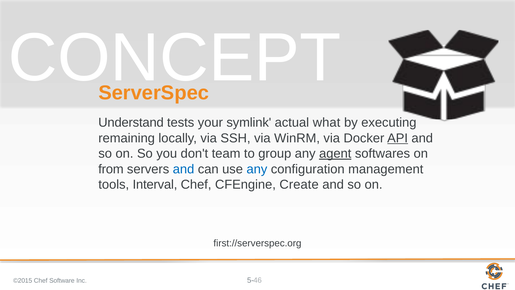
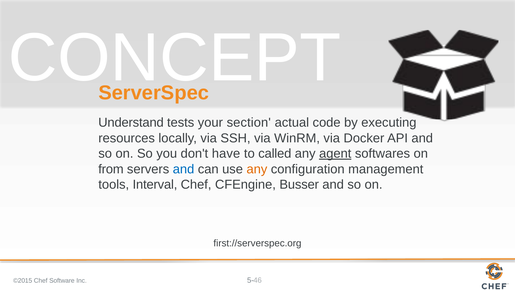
symlink: symlink -> section
what: what -> code
remaining: remaining -> resources
API underline: present -> none
team: team -> have
group: group -> called
any at (257, 169) colour: blue -> orange
Create: Create -> Busser
